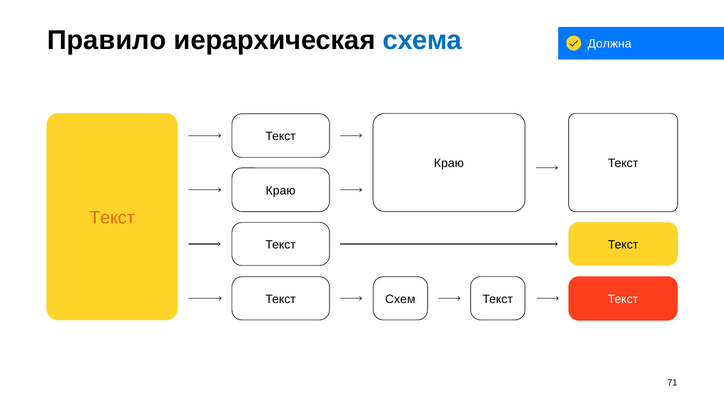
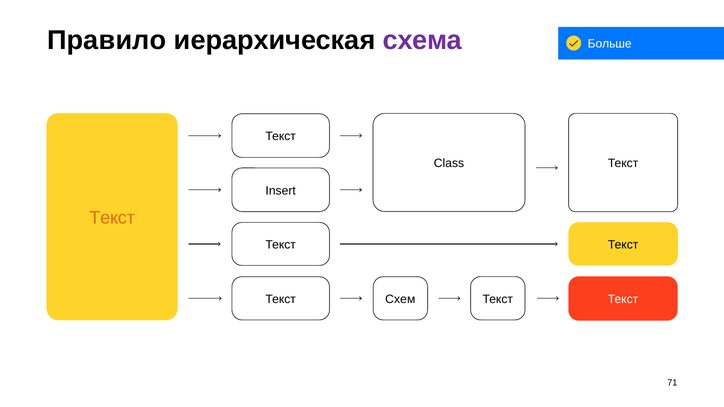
схема colour: blue -> purple
Должна: Должна -> Больше
Краю at (449, 163): Краю -> Class
Краю at (281, 191): Краю -> Insert
